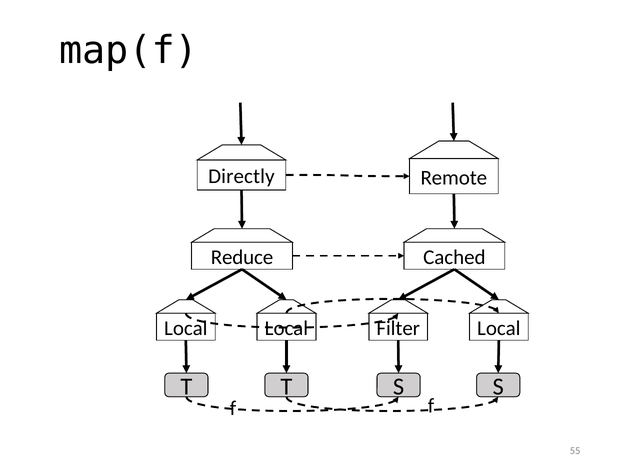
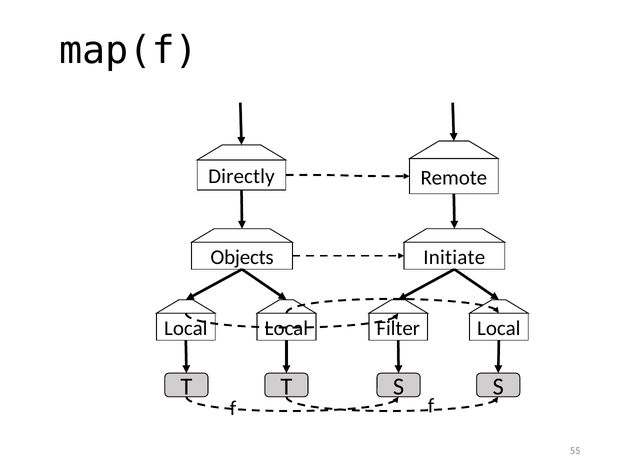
Reduce: Reduce -> Objects
Cached: Cached -> Initiate
